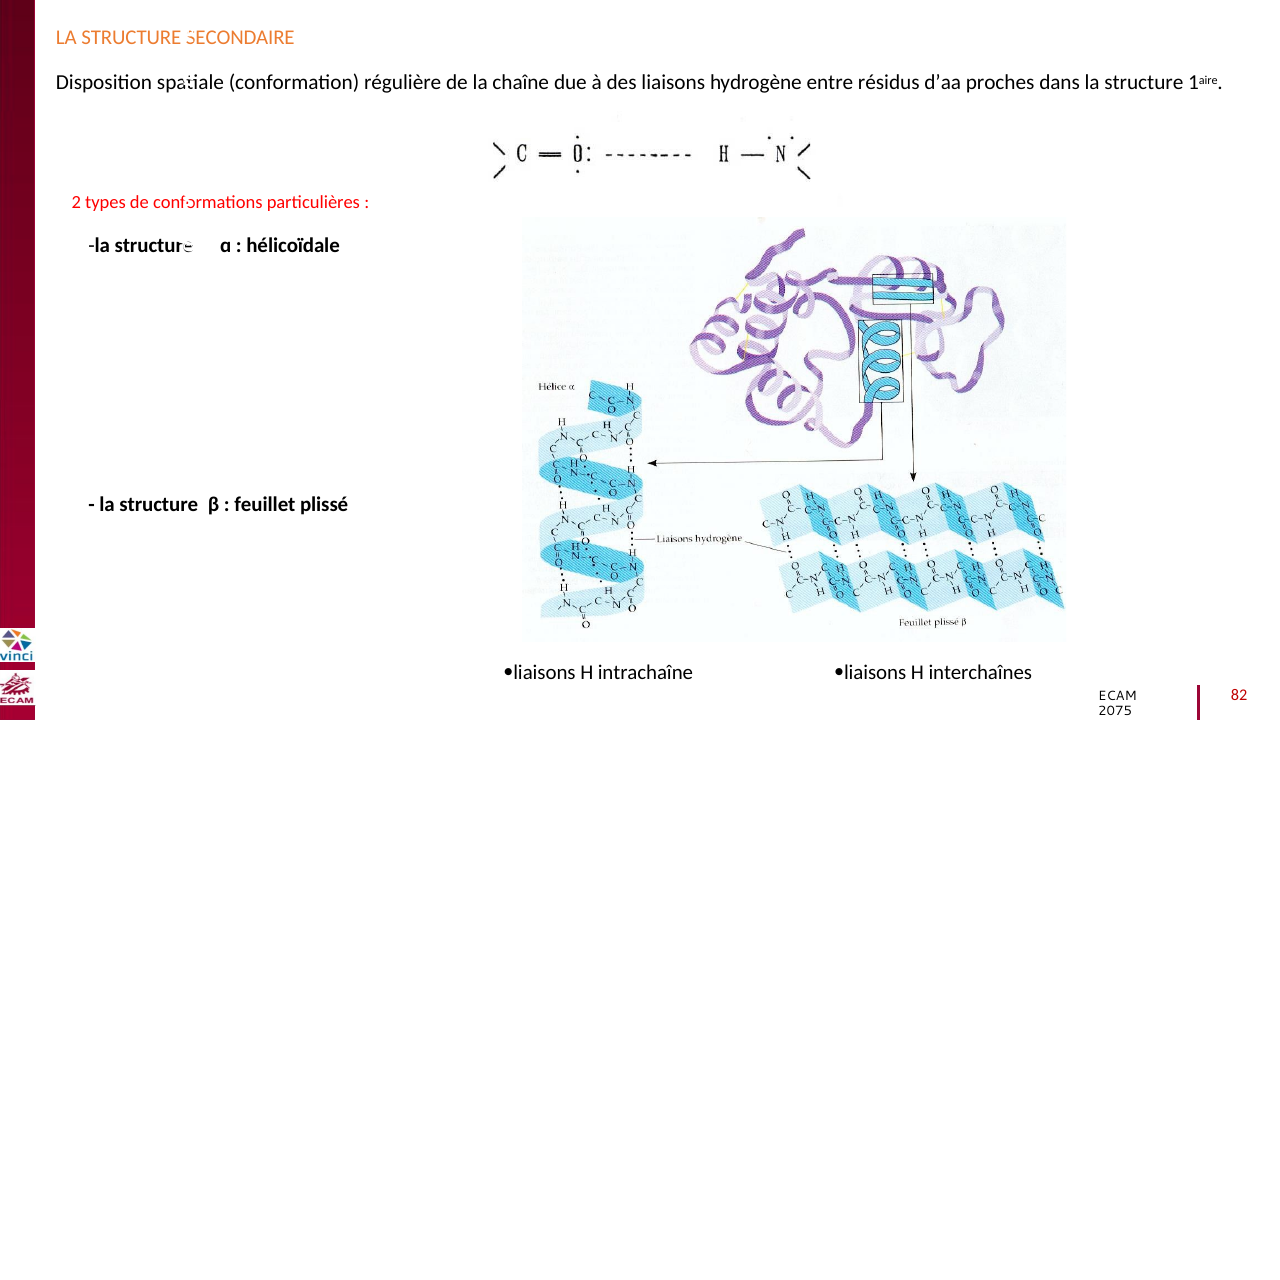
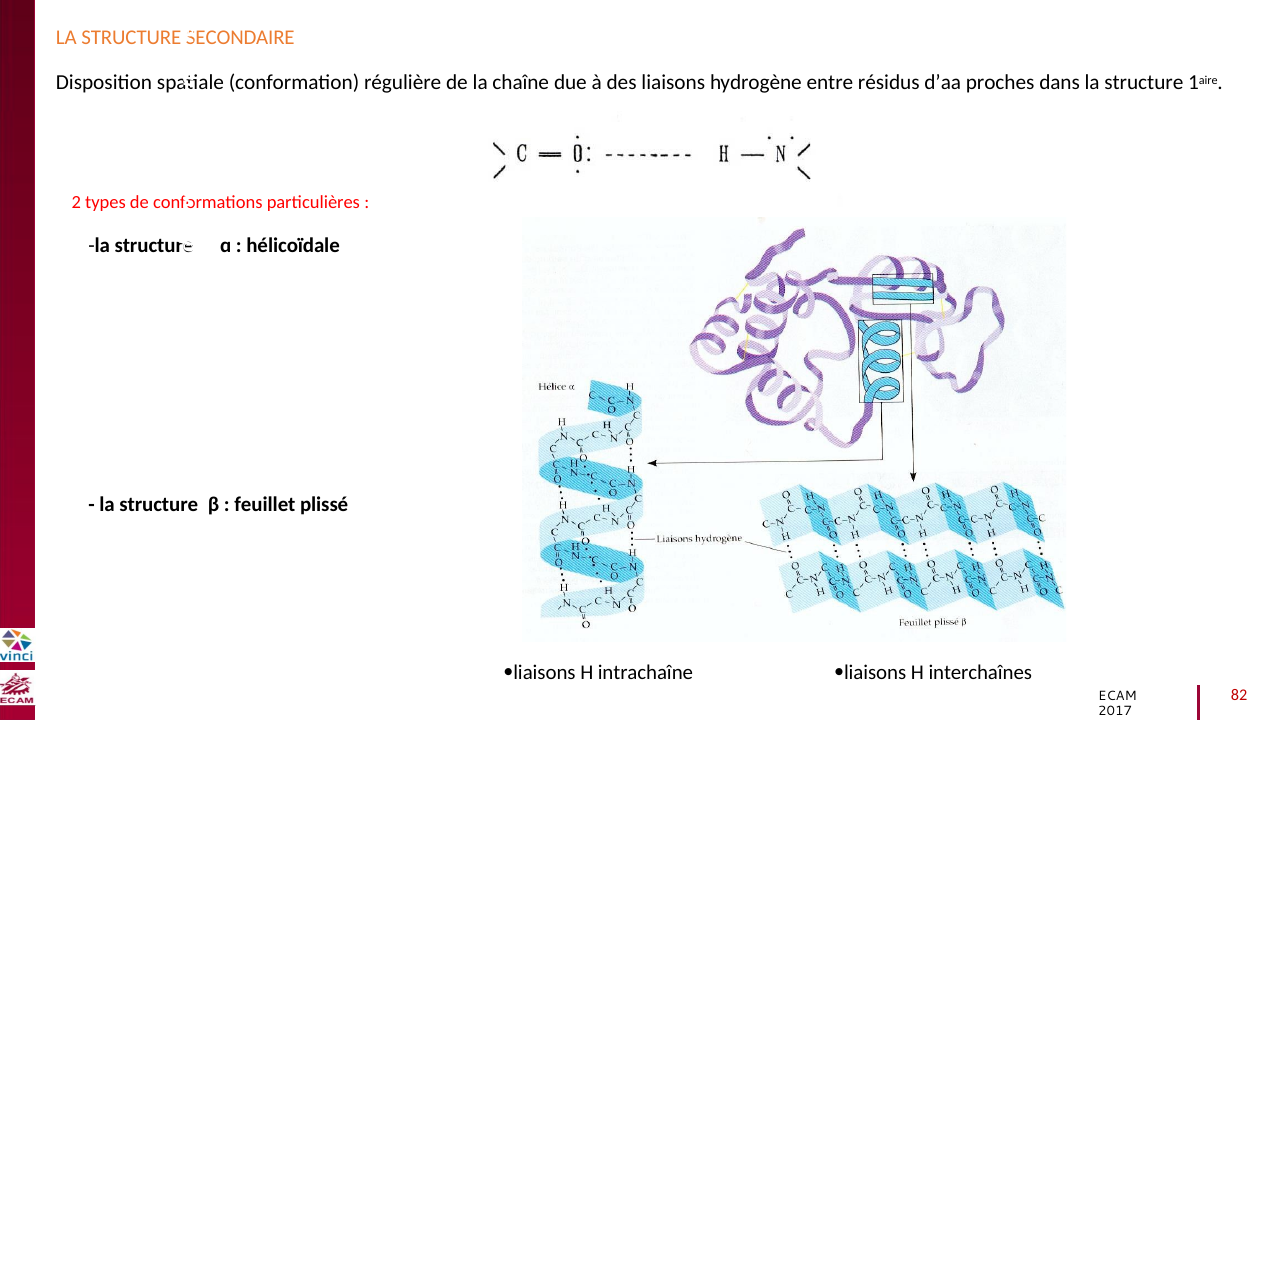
2075: 2075 -> 2017
